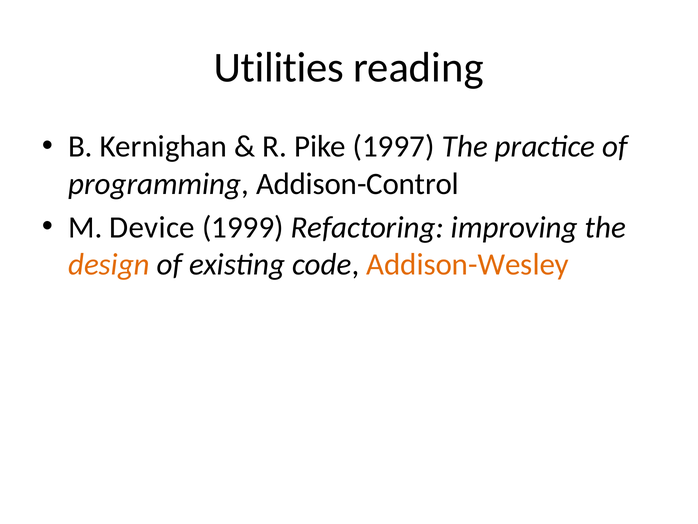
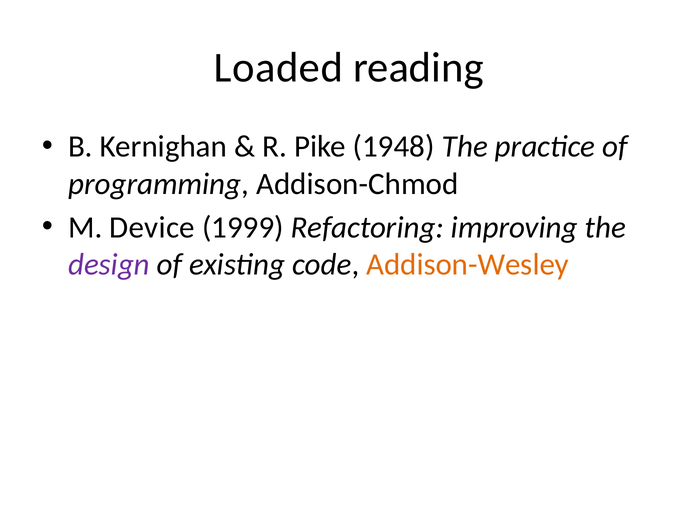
Utilities: Utilities -> Loaded
1997: 1997 -> 1948
Addison-Control: Addison-Control -> Addison-Chmod
design colour: orange -> purple
